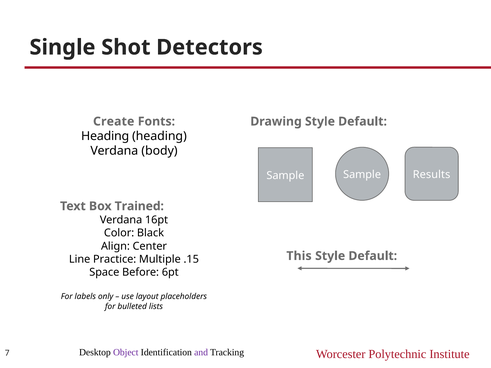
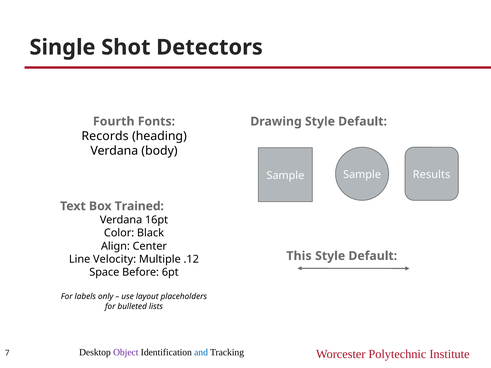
Create: Create -> Fourth
Heading at (105, 136): Heading -> Records
Practice: Practice -> Velocity
.15: .15 -> .12
and colour: purple -> blue
